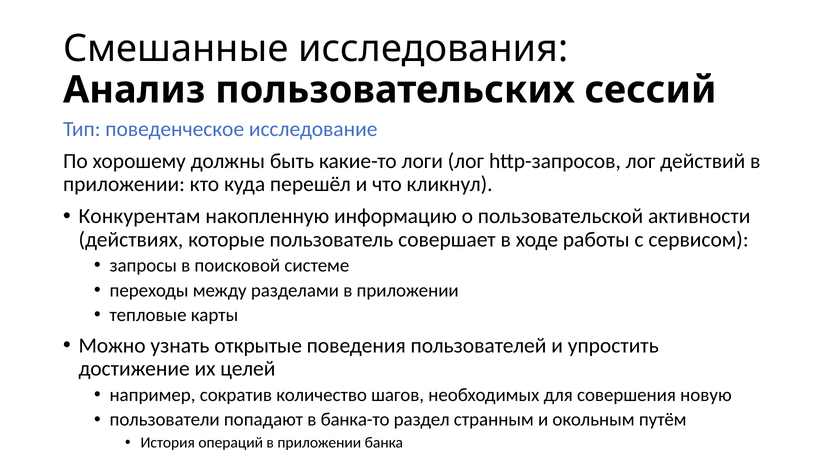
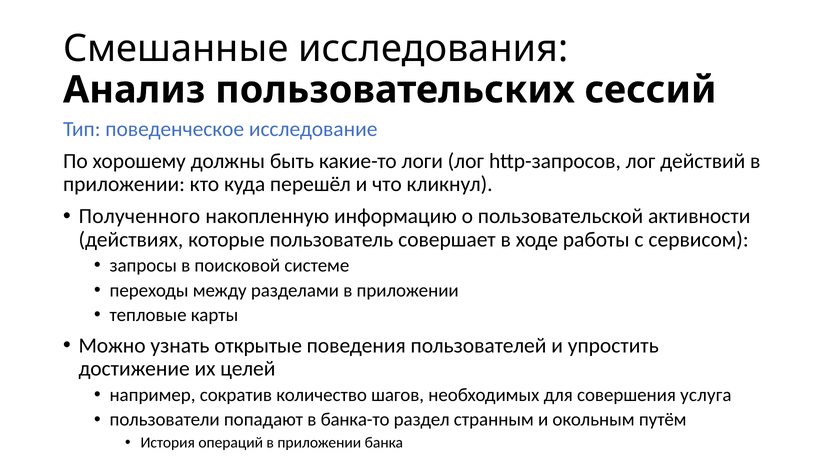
Конкурентам: Конкурентам -> Полученного
новую: новую -> услуга
